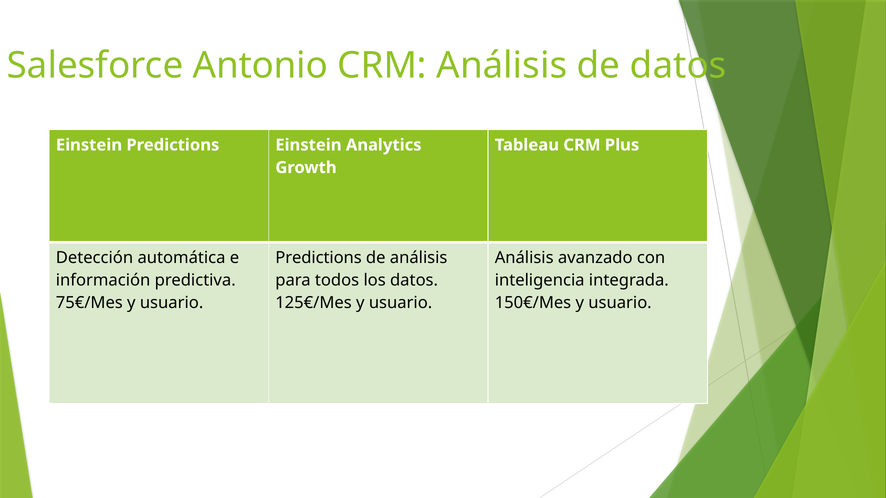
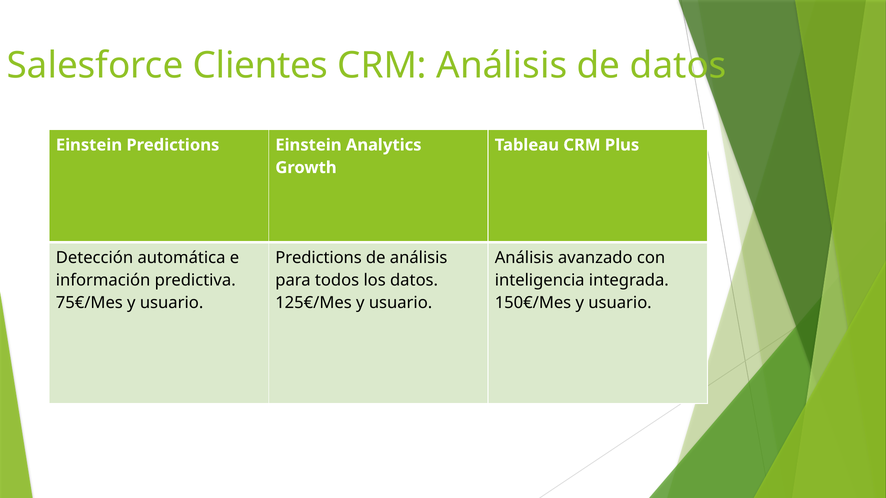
Antonio: Antonio -> Clientes
